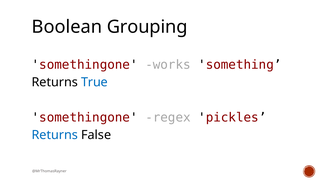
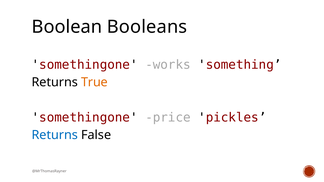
Grouping: Grouping -> Booleans
True colour: blue -> orange
regex: regex -> price
